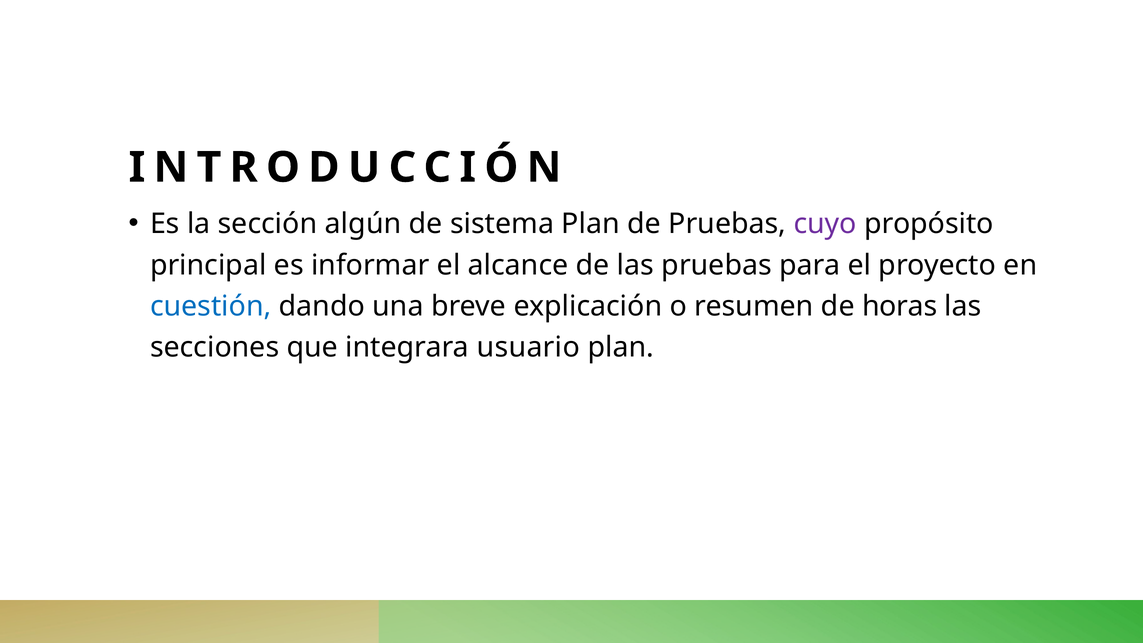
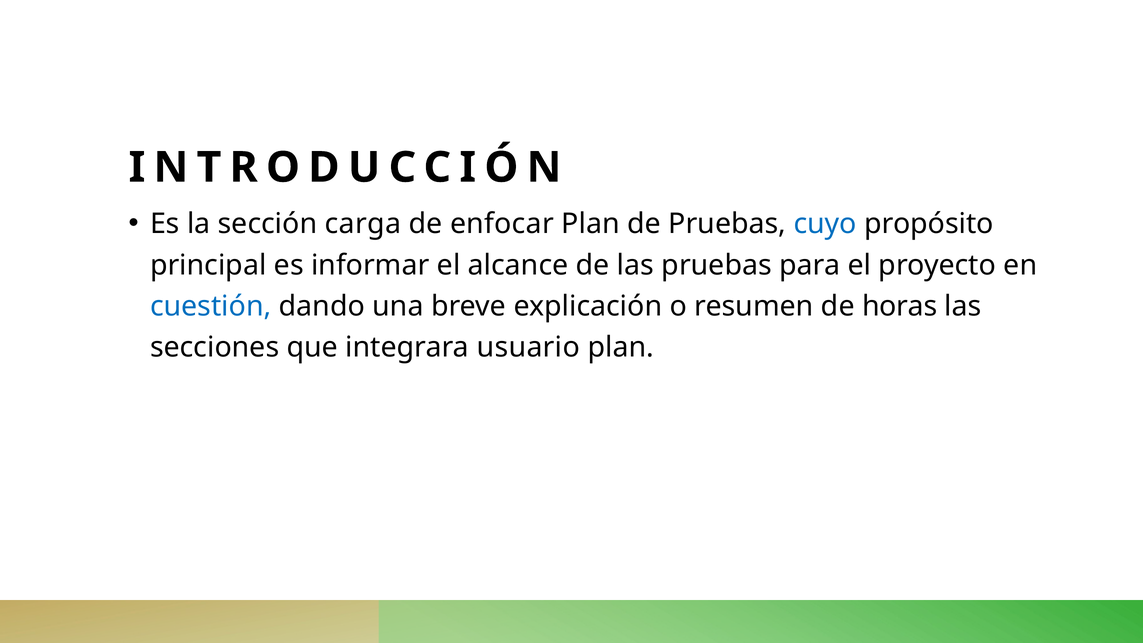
algún: algún -> carga
sistema: sistema -> enfocar
cuyo colour: purple -> blue
